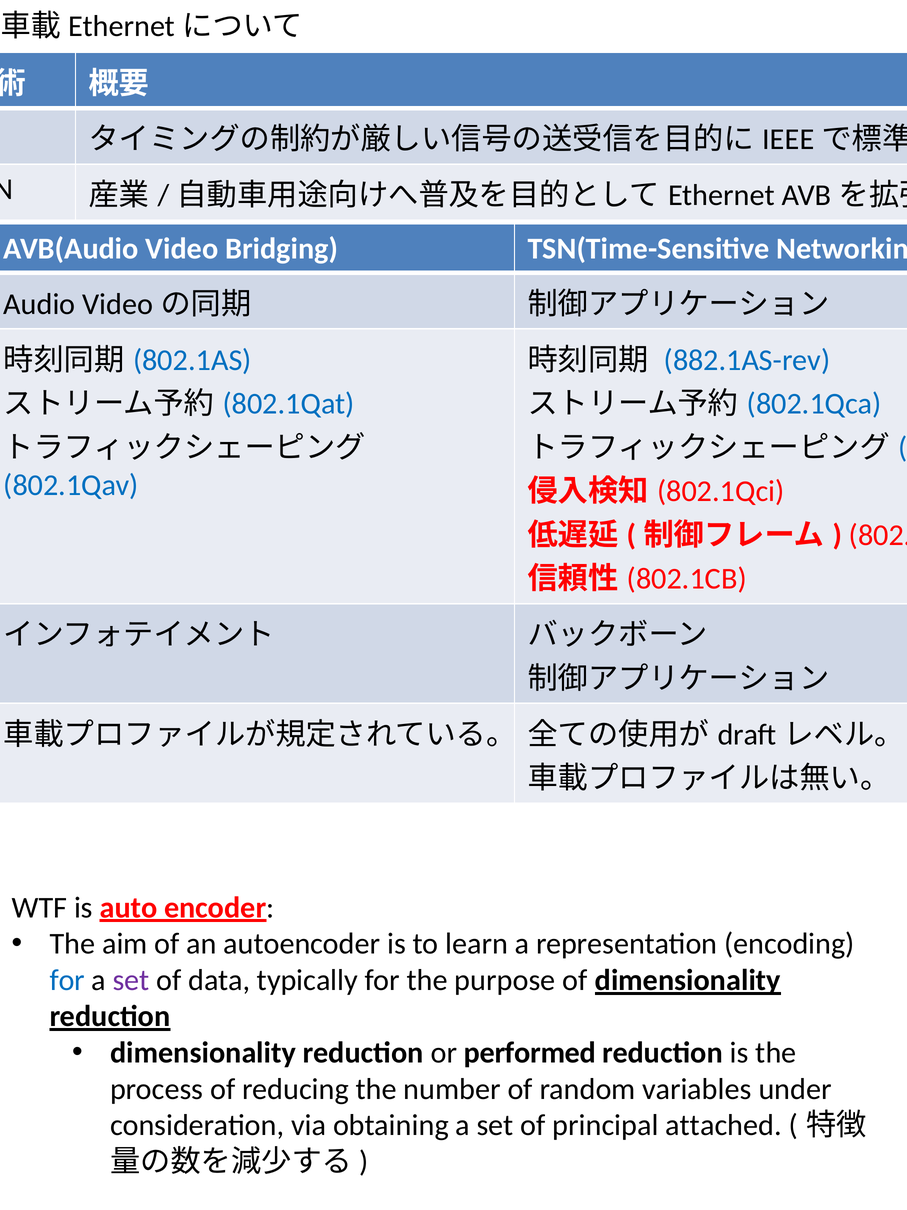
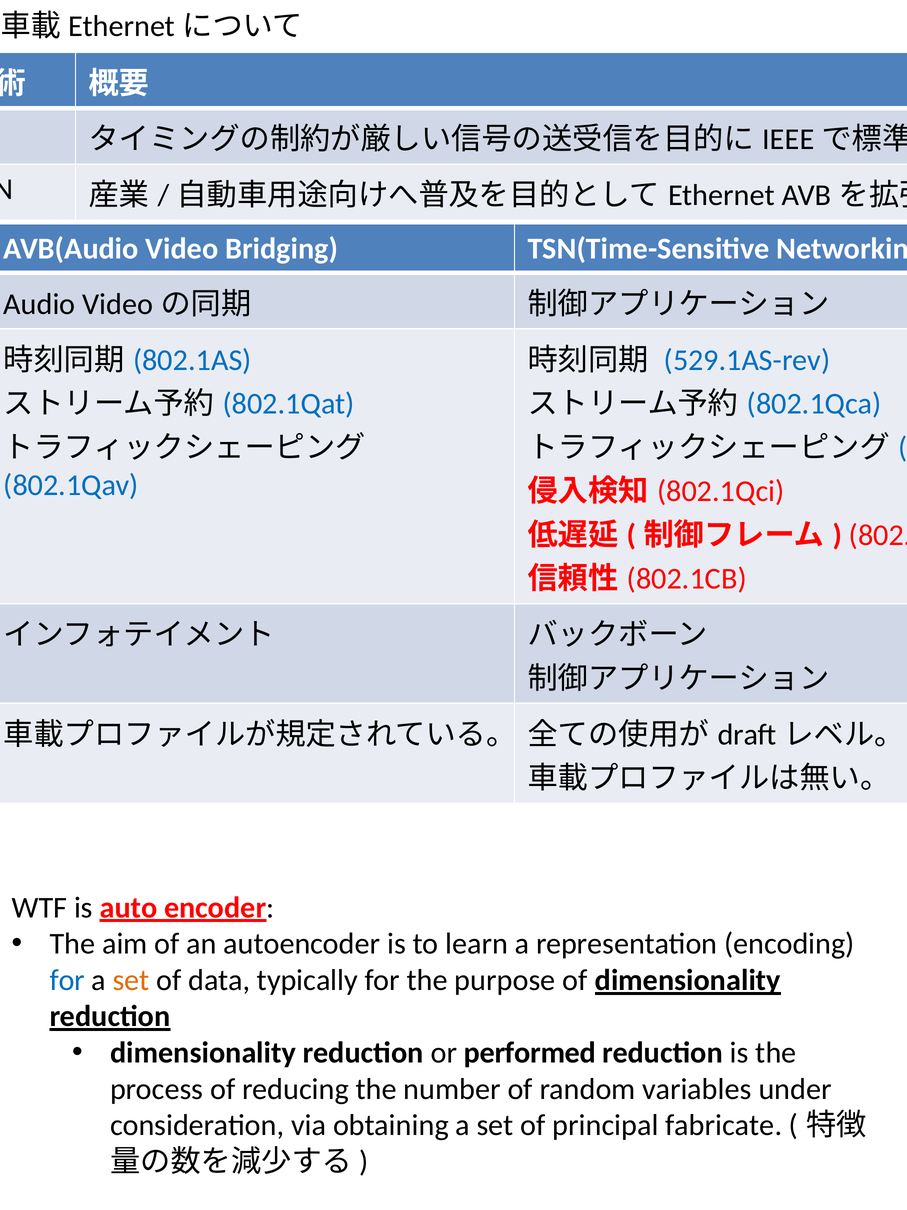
882.1AS-rev: 882.1AS-rev -> 529.1AS-rev
set at (131, 980) colour: purple -> orange
attached: attached -> fabricate
